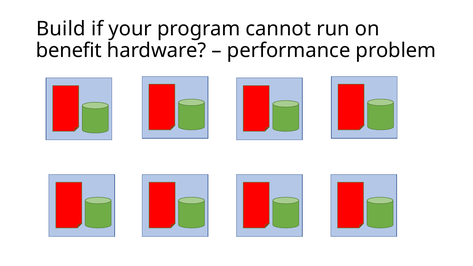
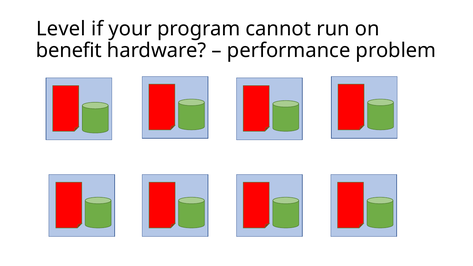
Build: Build -> Level
